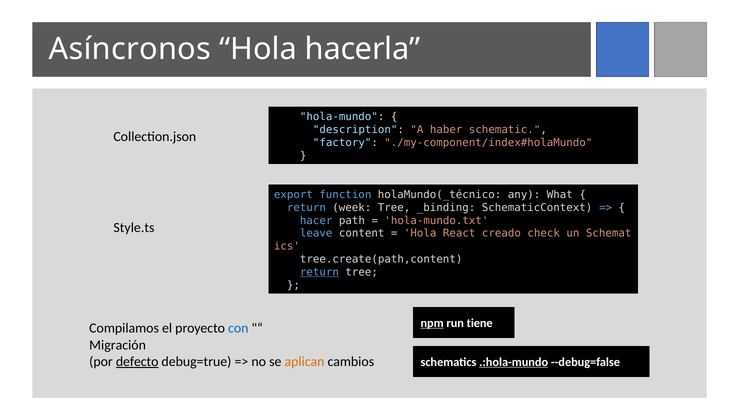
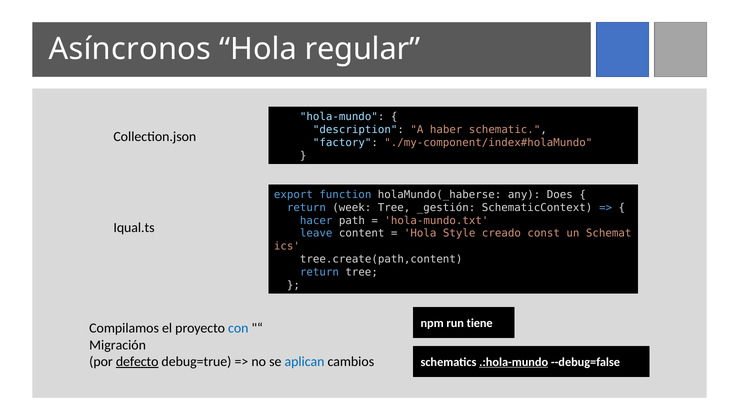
hacerla: hacerla -> regular
holaMundo(_técnico: holaMundo(_técnico -> holaMundo(_haberse
What: What -> Does
_binding: _binding -> _gestión
Style.ts: Style.ts -> Iqual.ts
React: React -> Style
check: check -> const
return at (319, 272) underline: present -> none
npm underline: present -> none
aplican colour: orange -> blue
